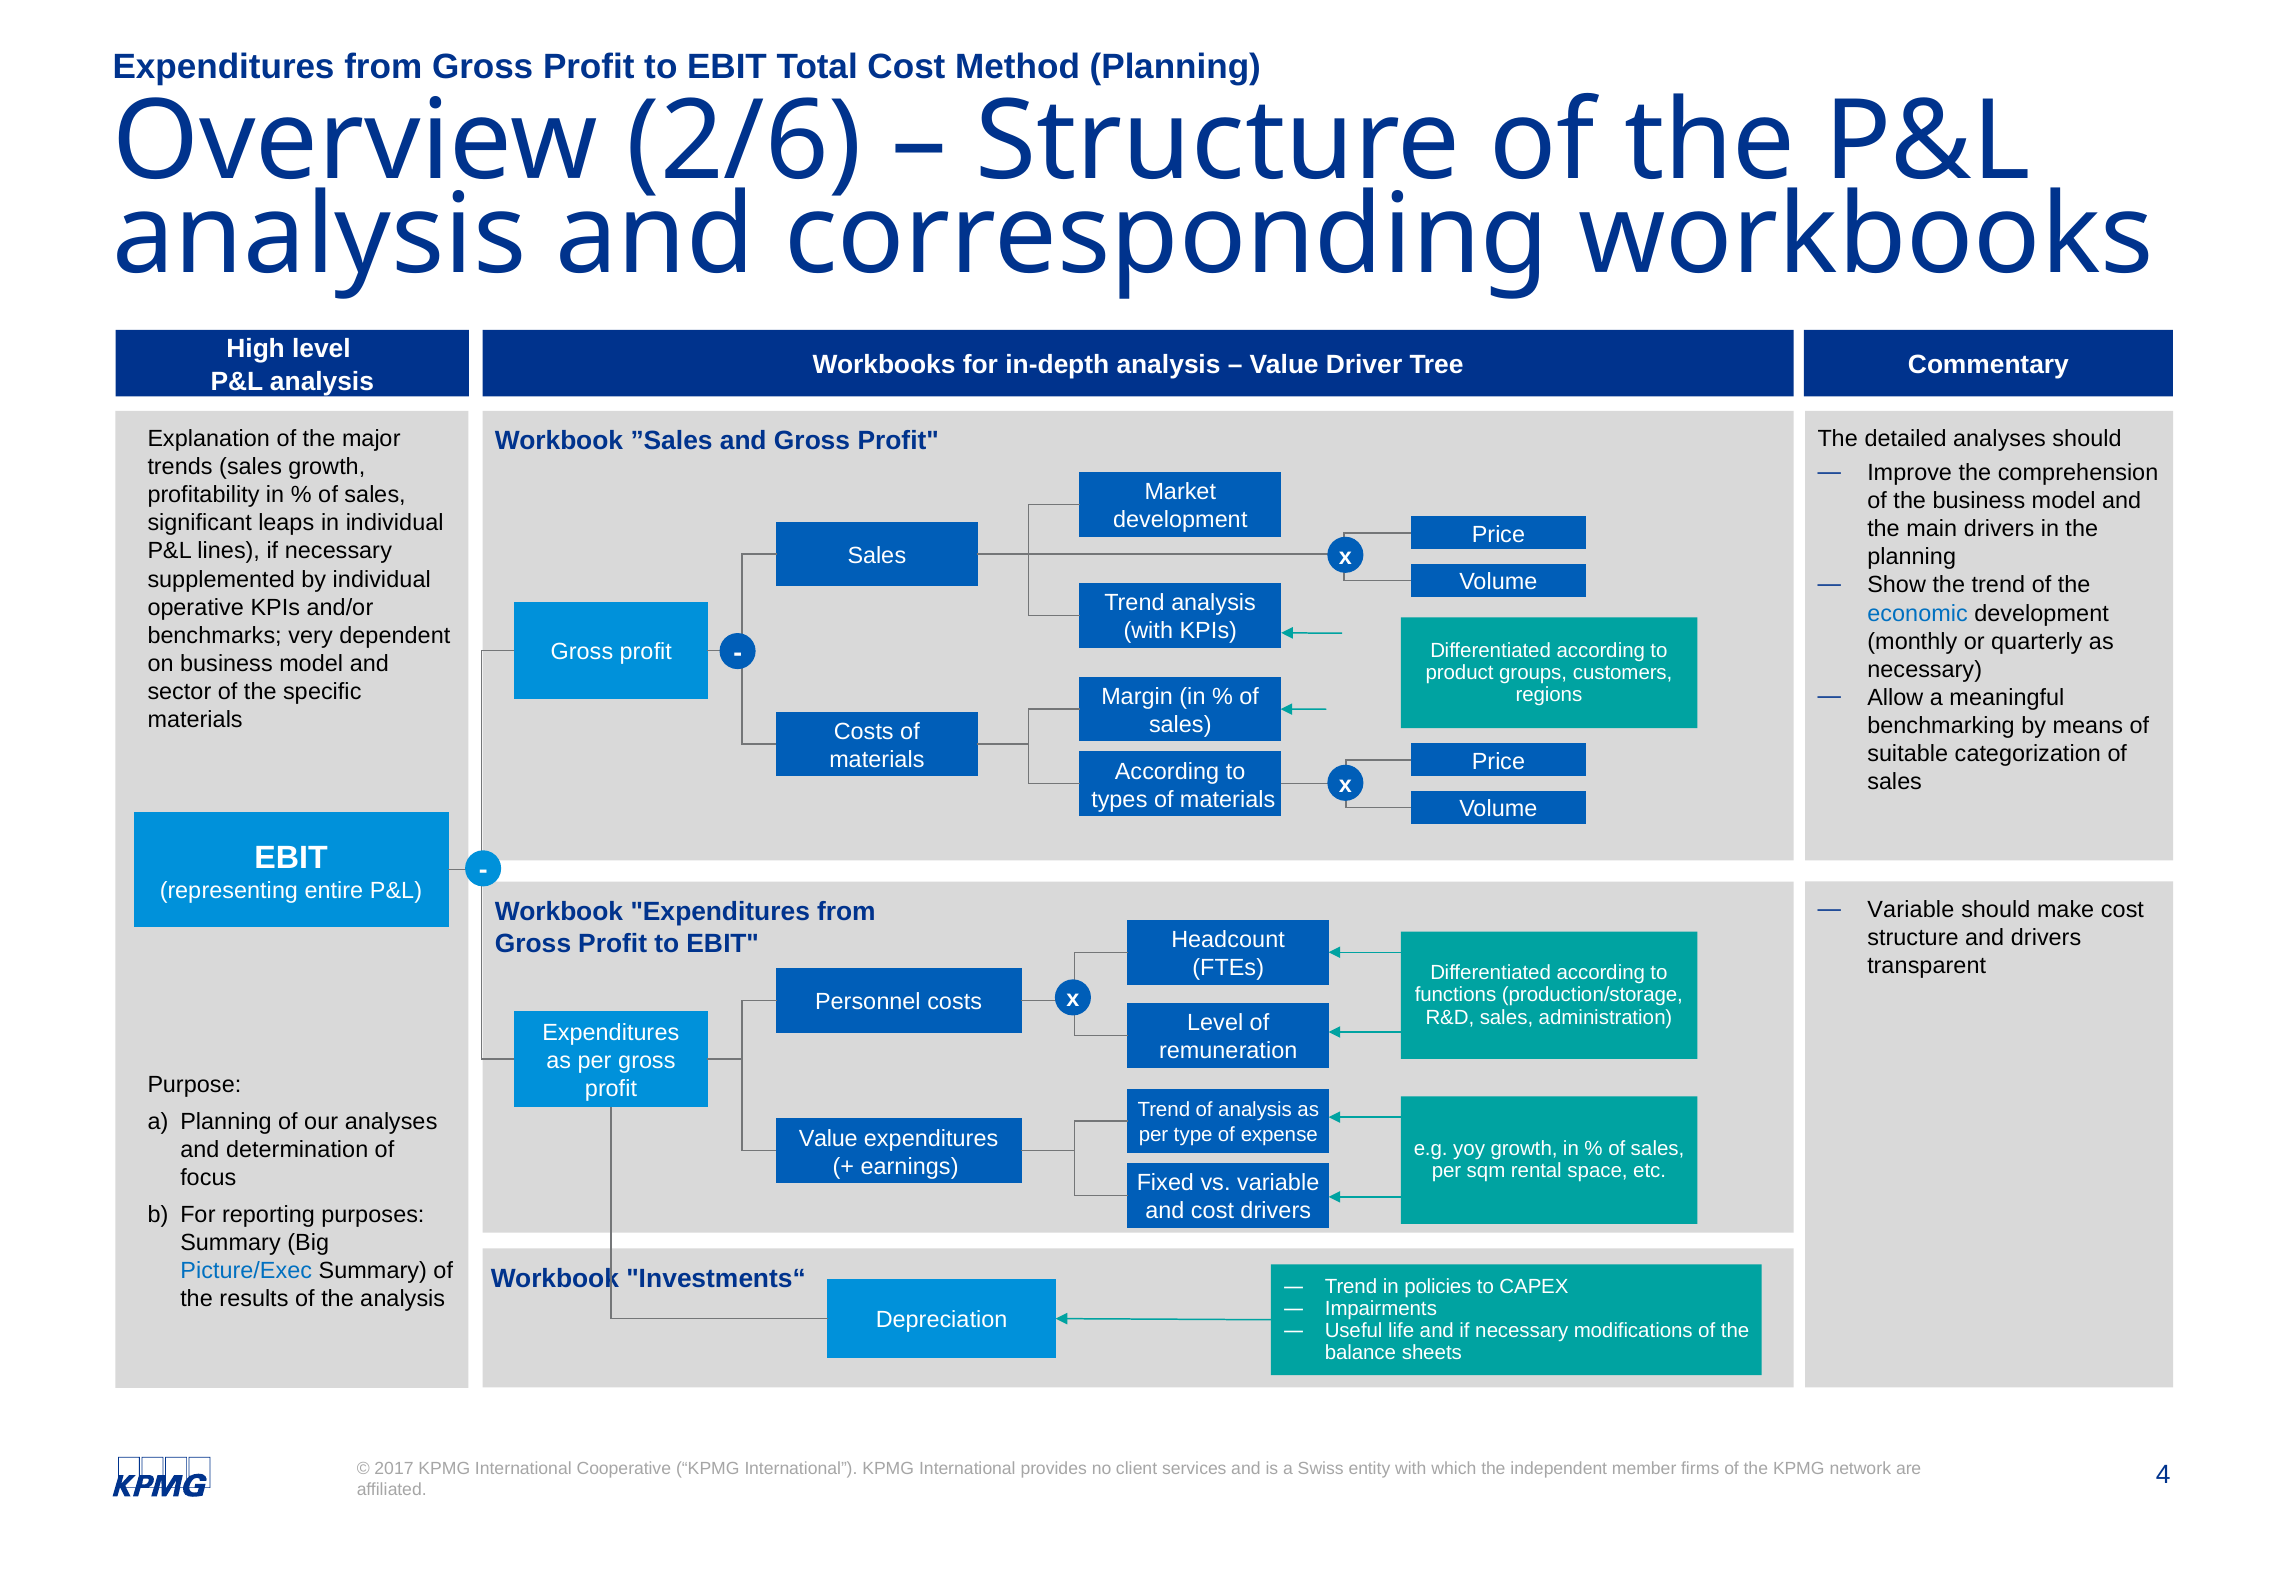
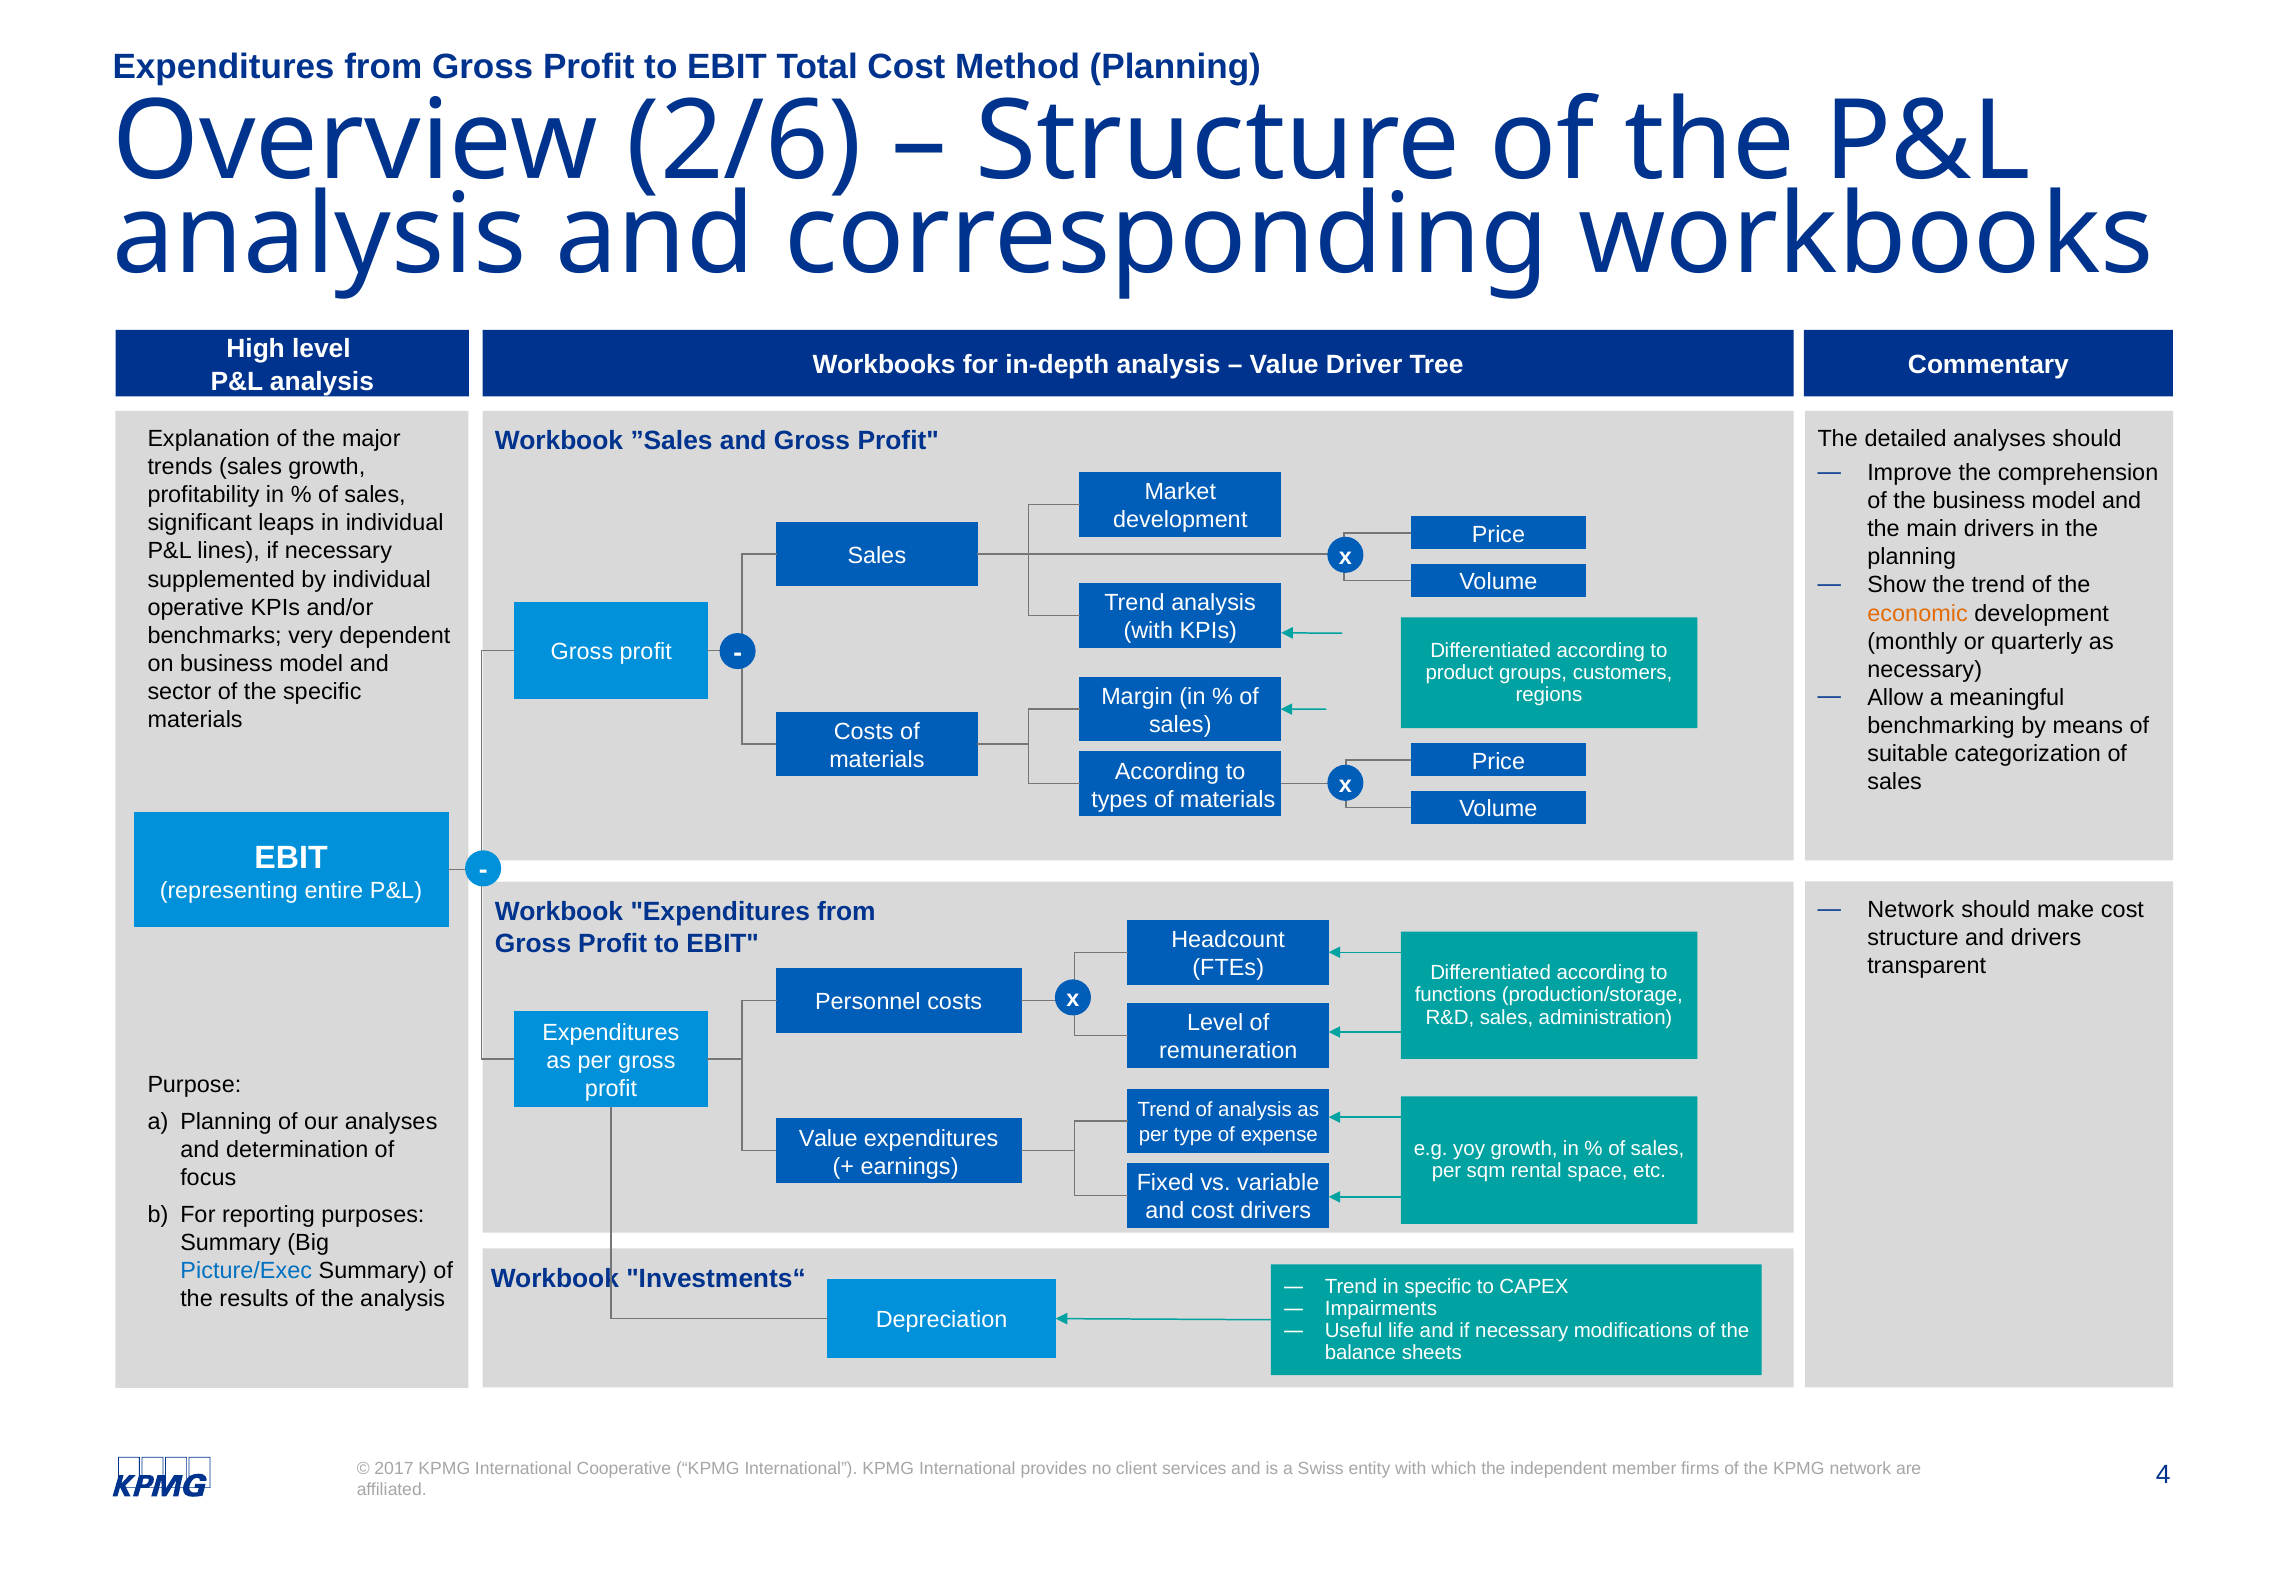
economic colour: blue -> orange
Variable at (1911, 909): Variable -> Network
in policies: policies -> specific
